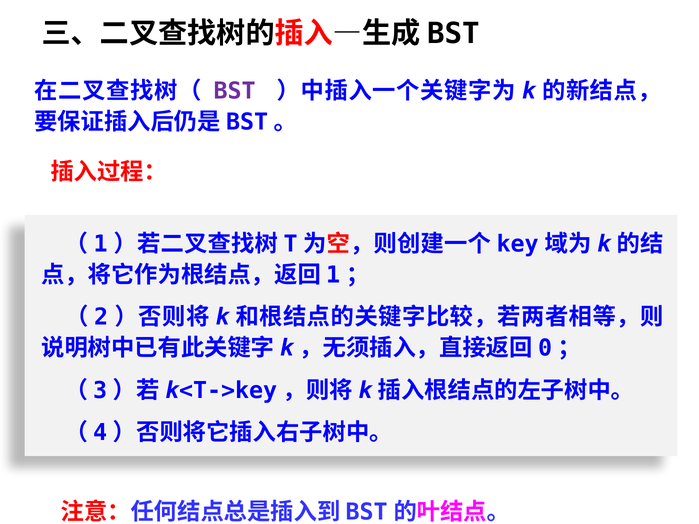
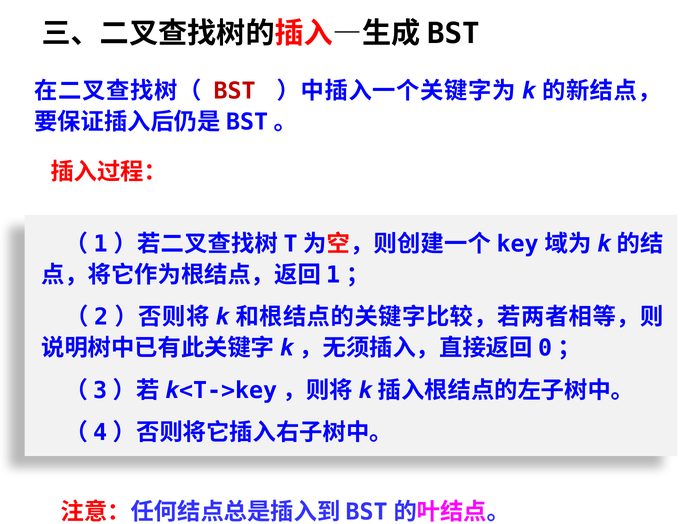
BST colour: purple -> red
